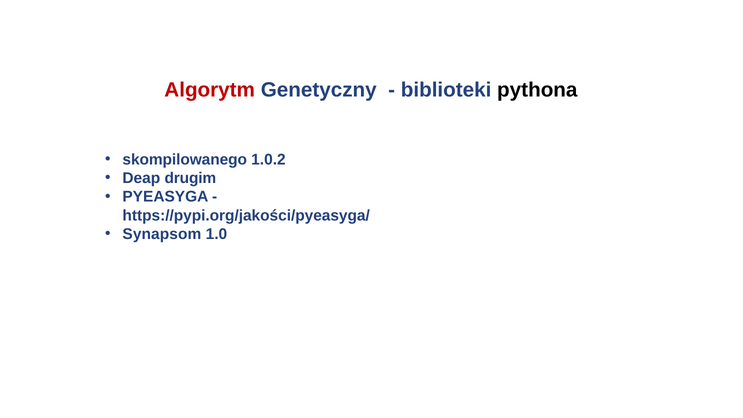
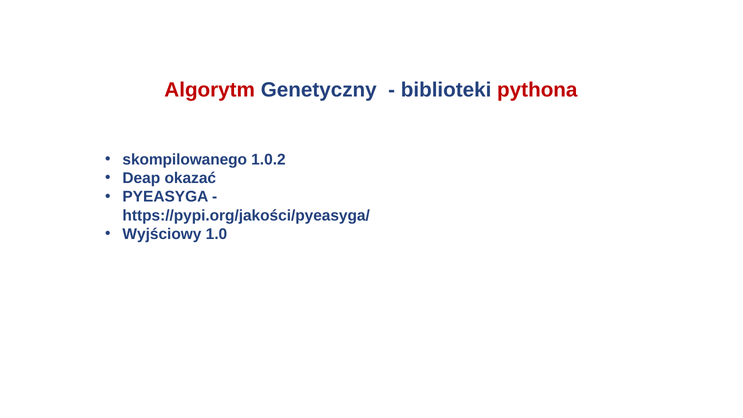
pythona colour: black -> red
drugim: drugim -> okazać
Synapsom: Synapsom -> Wyjściowy
